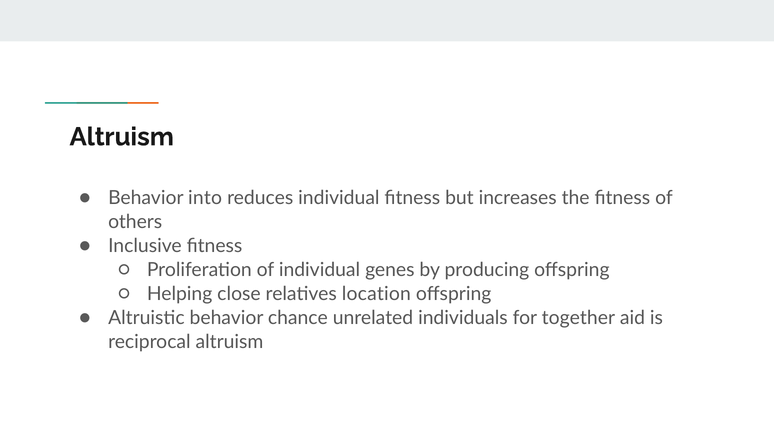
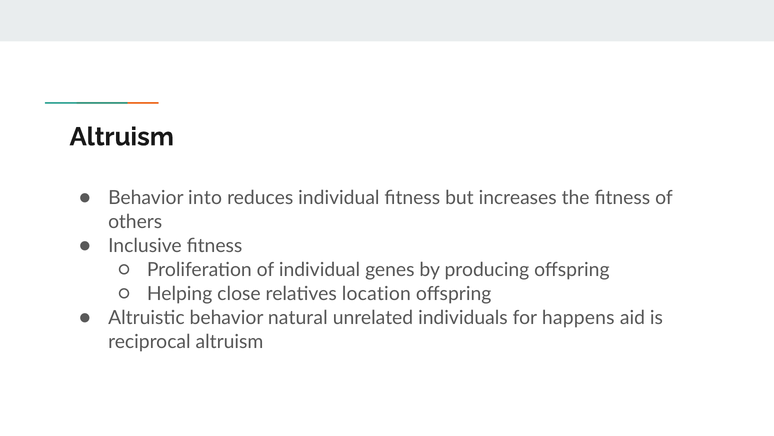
chance: chance -> natural
together: together -> happens
